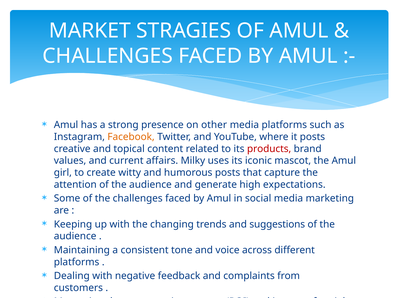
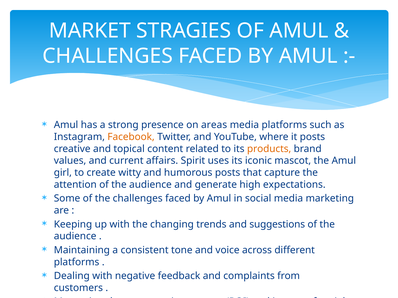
other: other -> areas
products colour: red -> orange
Milky: Milky -> Spirit
